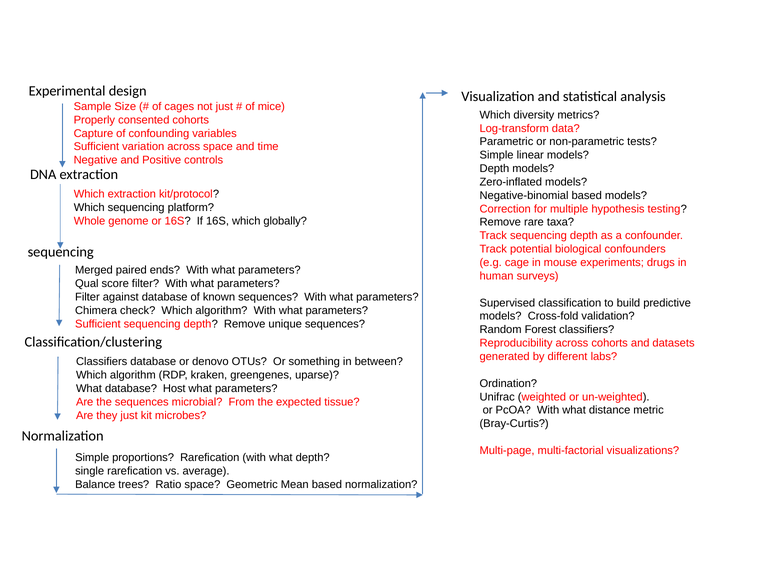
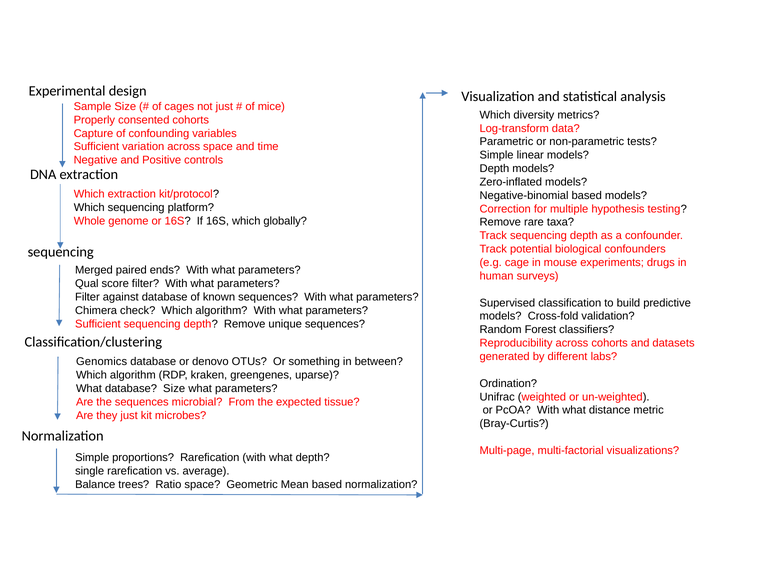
Classifiers at (102, 362): Classifiers -> Genomics
database Host: Host -> Size
